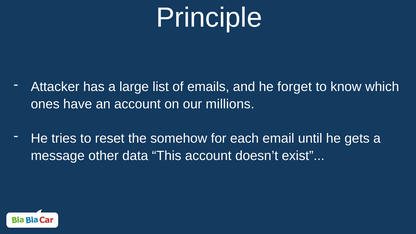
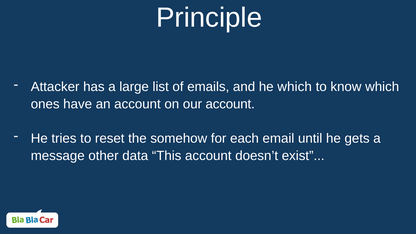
he forget: forget -> which
our millions: millions -> account
